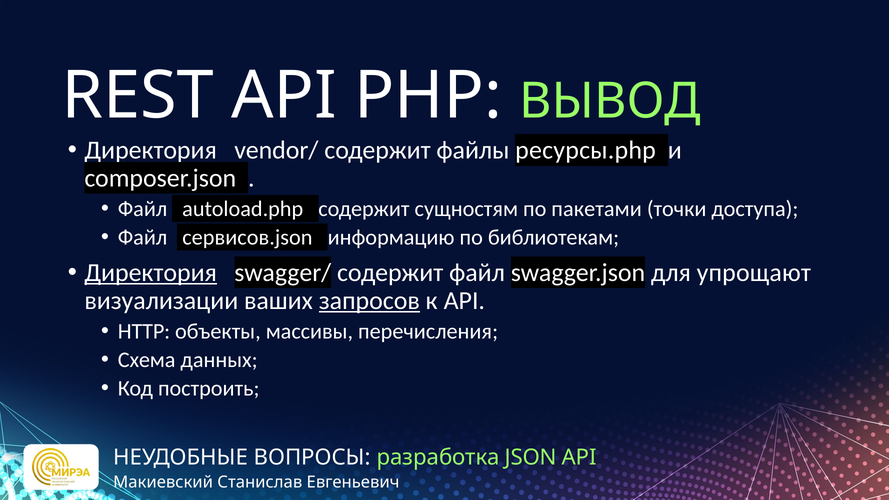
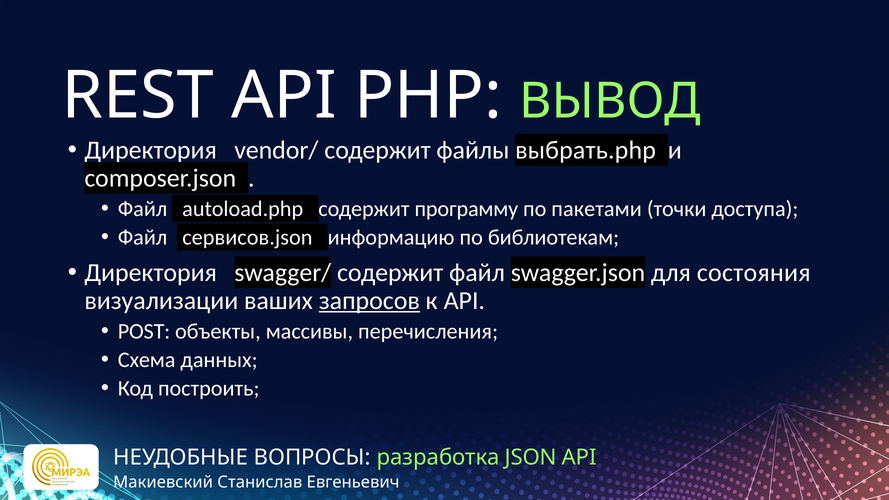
ресурсы.php: ресурсы.php -> выбрать.php
сущностям: сущностям -> программу
Директория at (151, 273) underline: present -> none
упрощают: упрощают -> состояния
HTTP: HTTP -> POST
